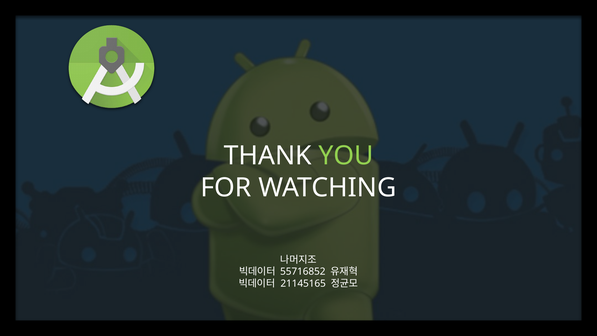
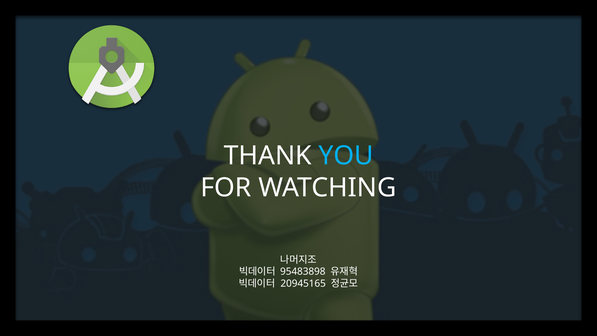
YOU colour: light green -> light blue
55716852: 55716852 -> 95483898
21145165: 21145165 -> 20945165
